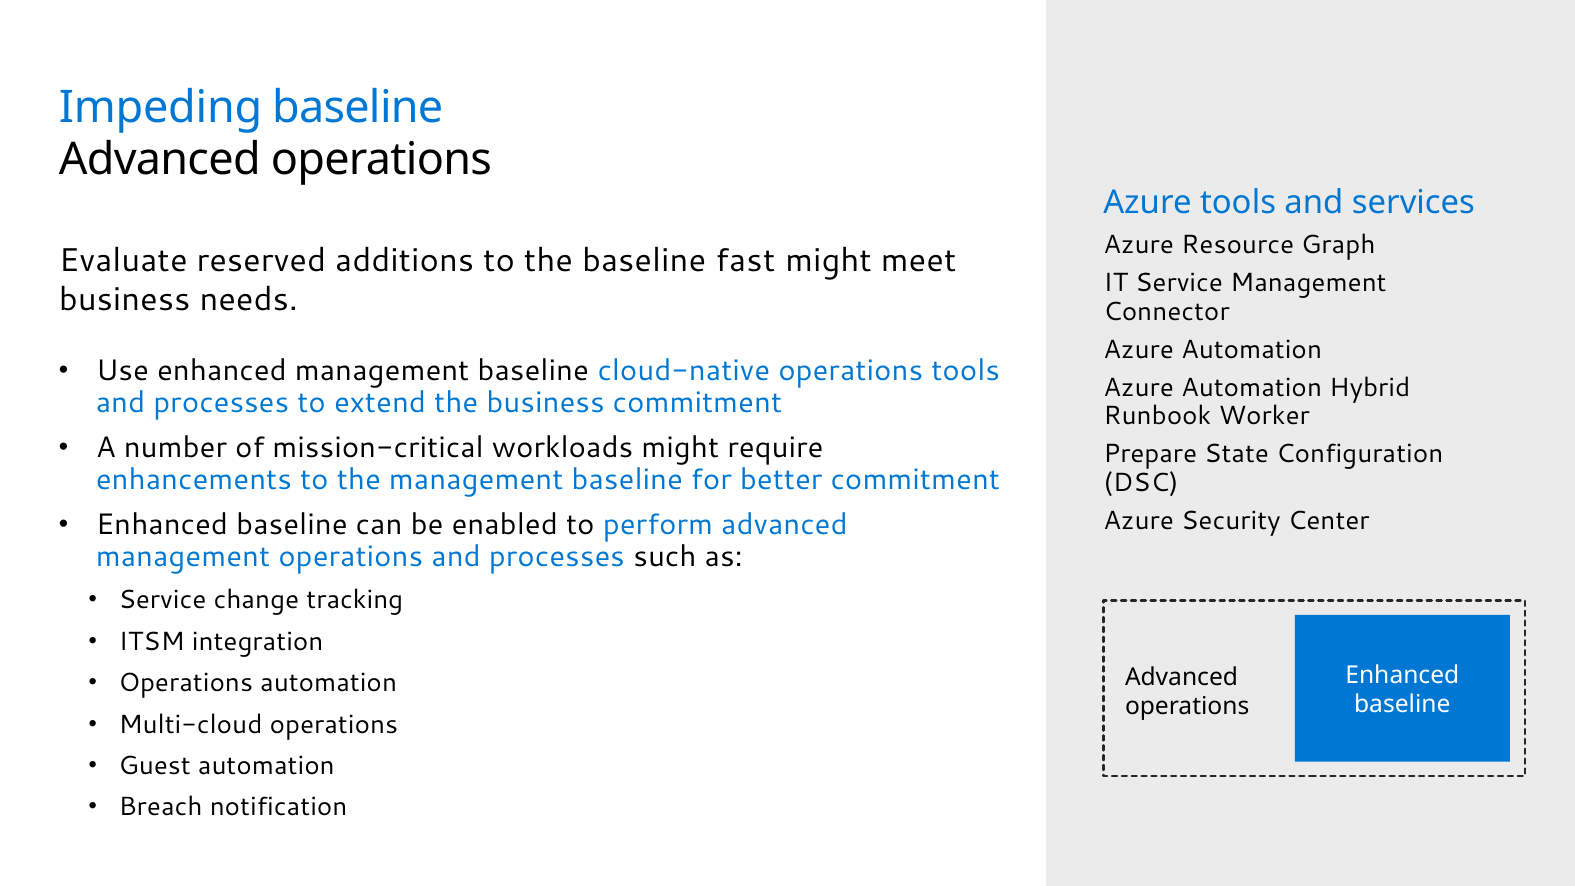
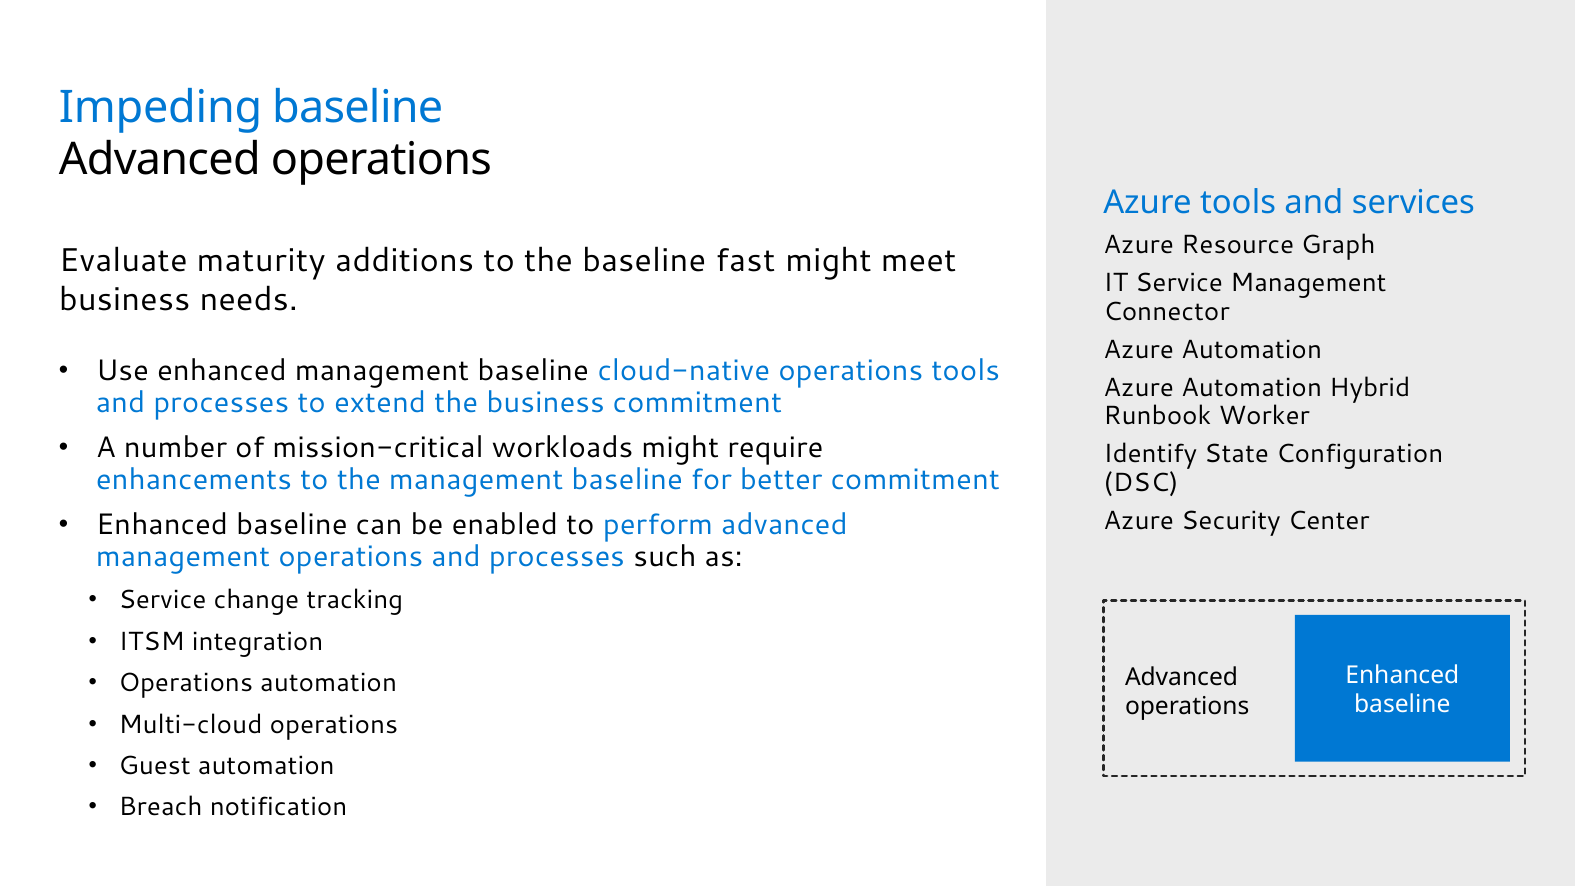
reserved: reserved -> maturity
Prepare: Prepare -> Identify
